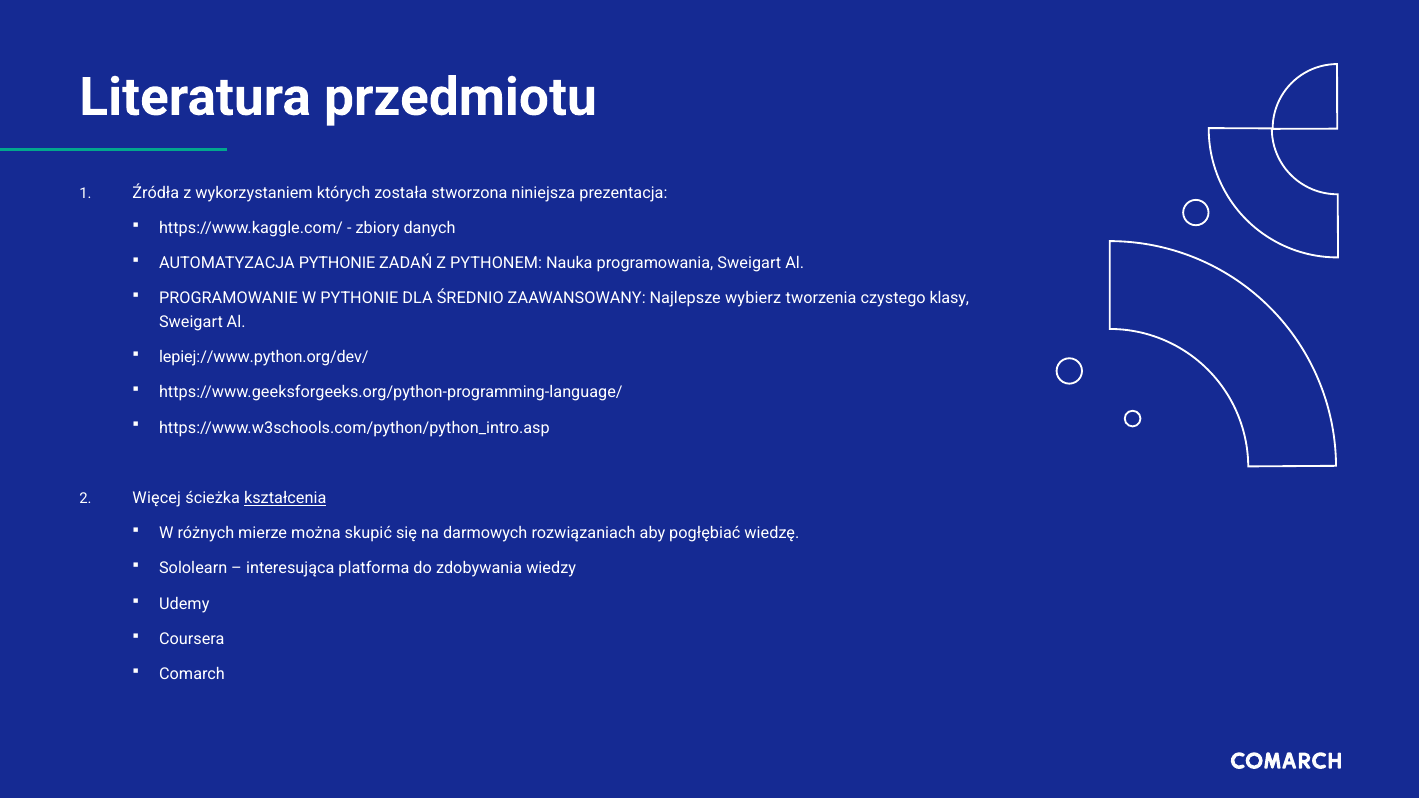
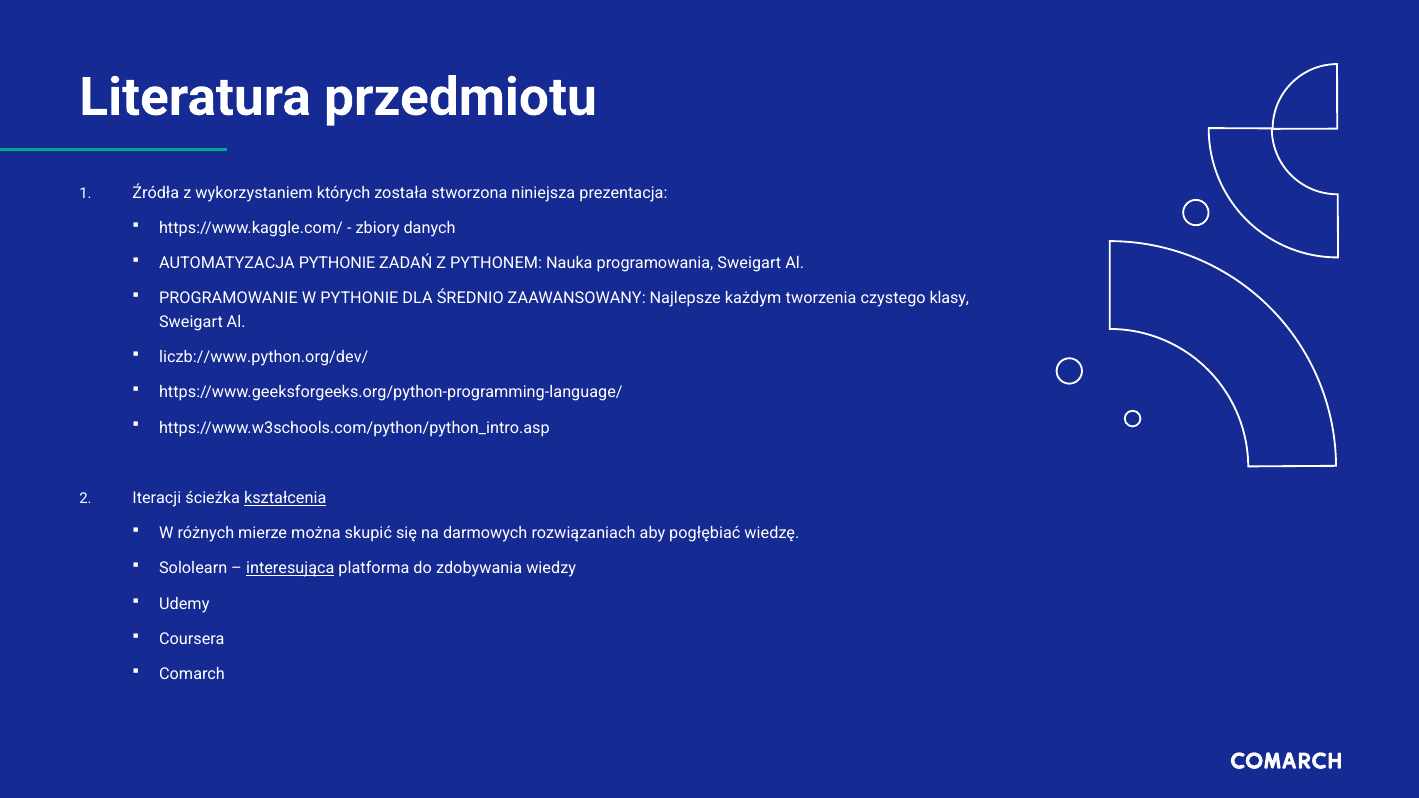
wybierz: wybierz -> każdym
lepiej://www.python.org/dev/: lepiej://www.python.org/dev/ -> liczb://www.python.org/dev/
Więcej: Więcej -> Iteracji
interesująca underline: none -> present
